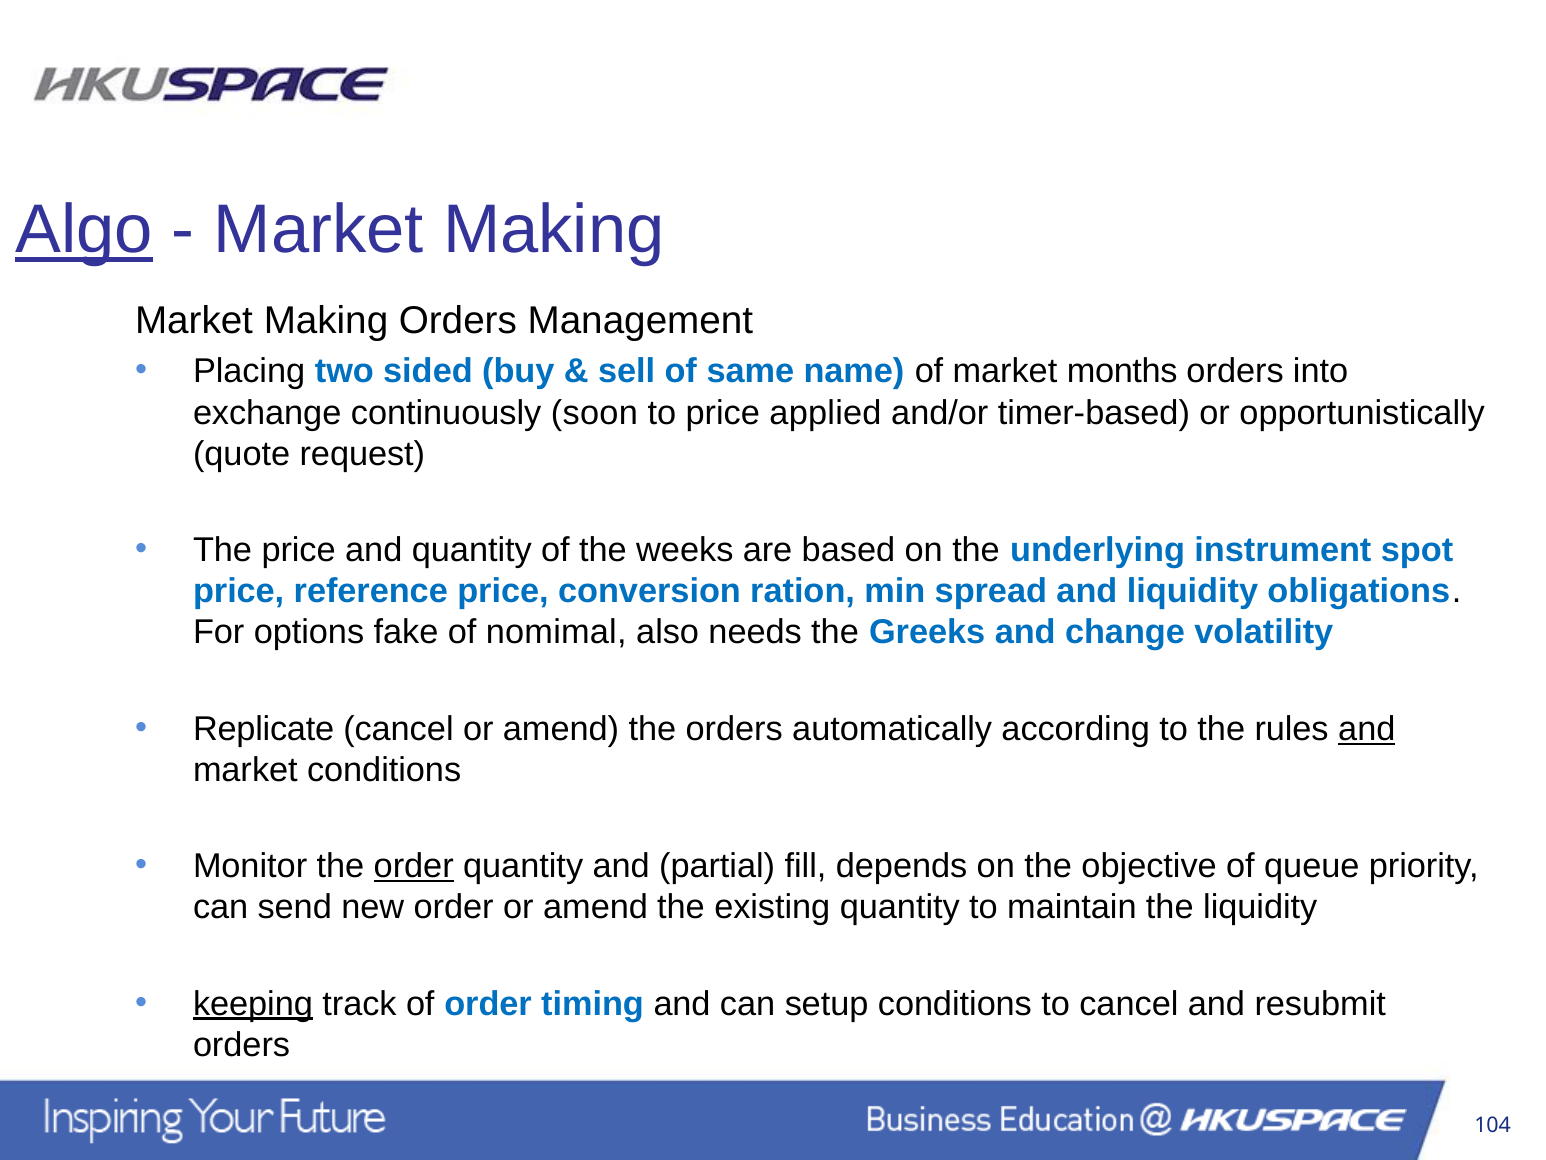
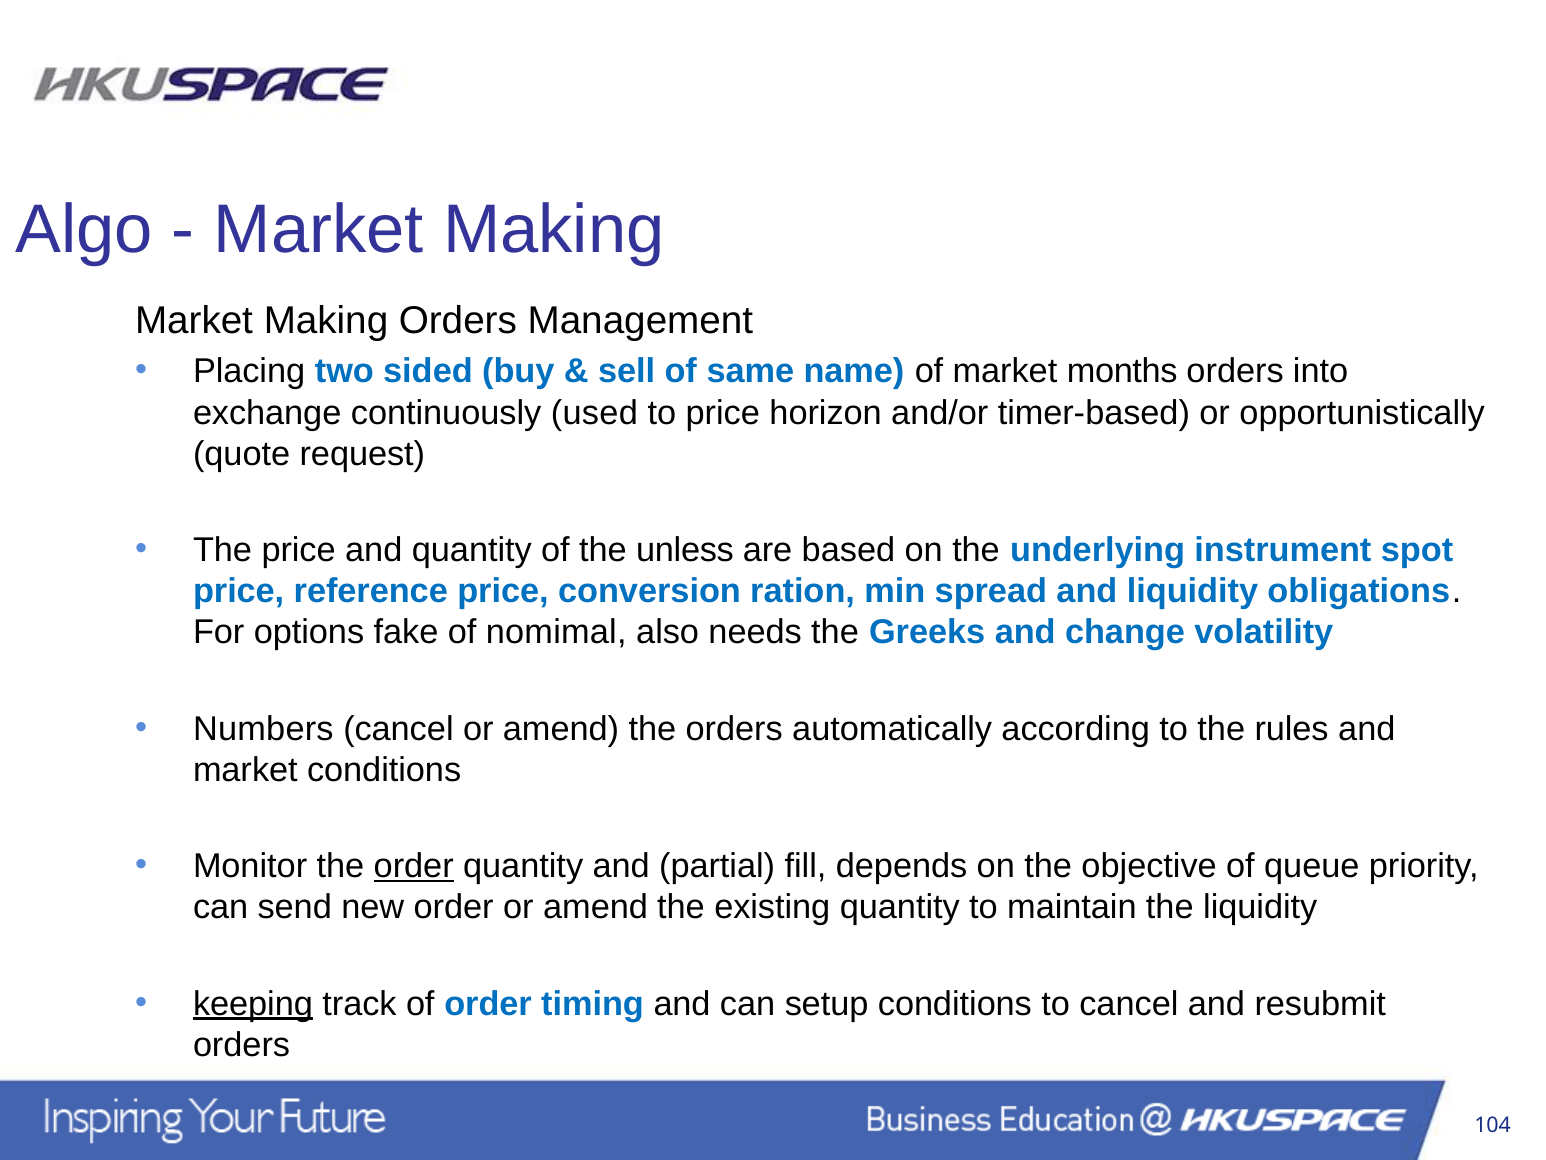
Algo underline: present -> none
soon: soon -> used
applied: applied -> horizon
weeks: weeks -> unless
Replicate: Replicate -> Numbers
and at (1367, 729) underline: present -> none
